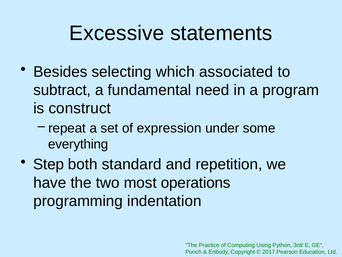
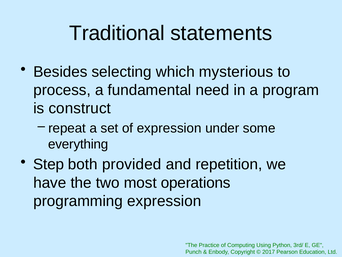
Excessive: Excessive -> Traditional
associated: associated -> mysterious
subtract: subtract -> process
standard: standard -> provided
programming indentation: indentation -> expression
